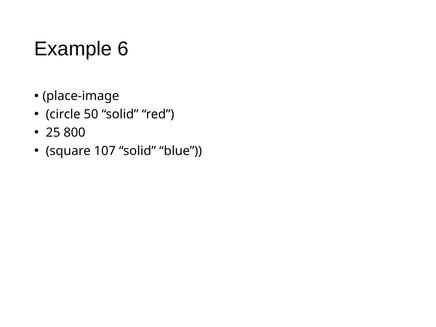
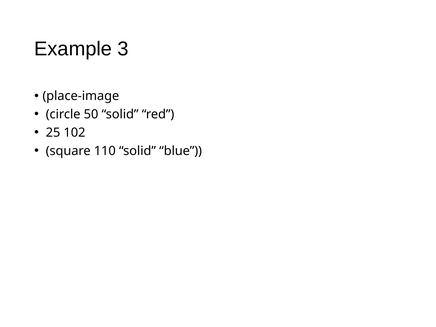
6: 6 -> 3
800: 800 -> 102
107: 107 -> 110
